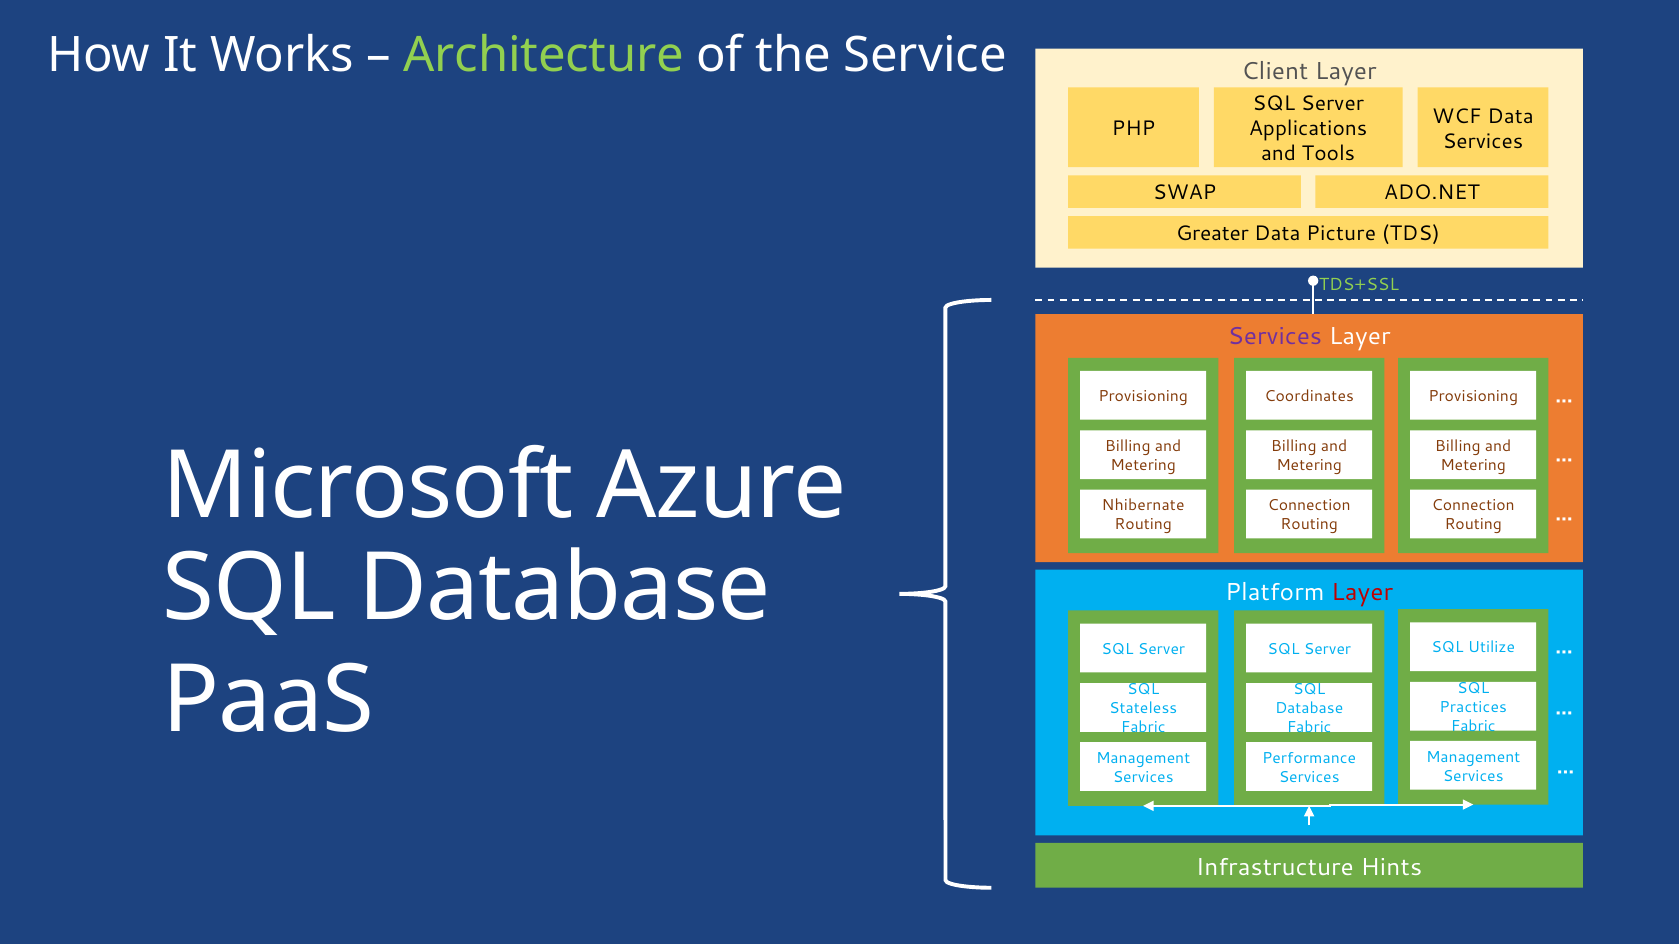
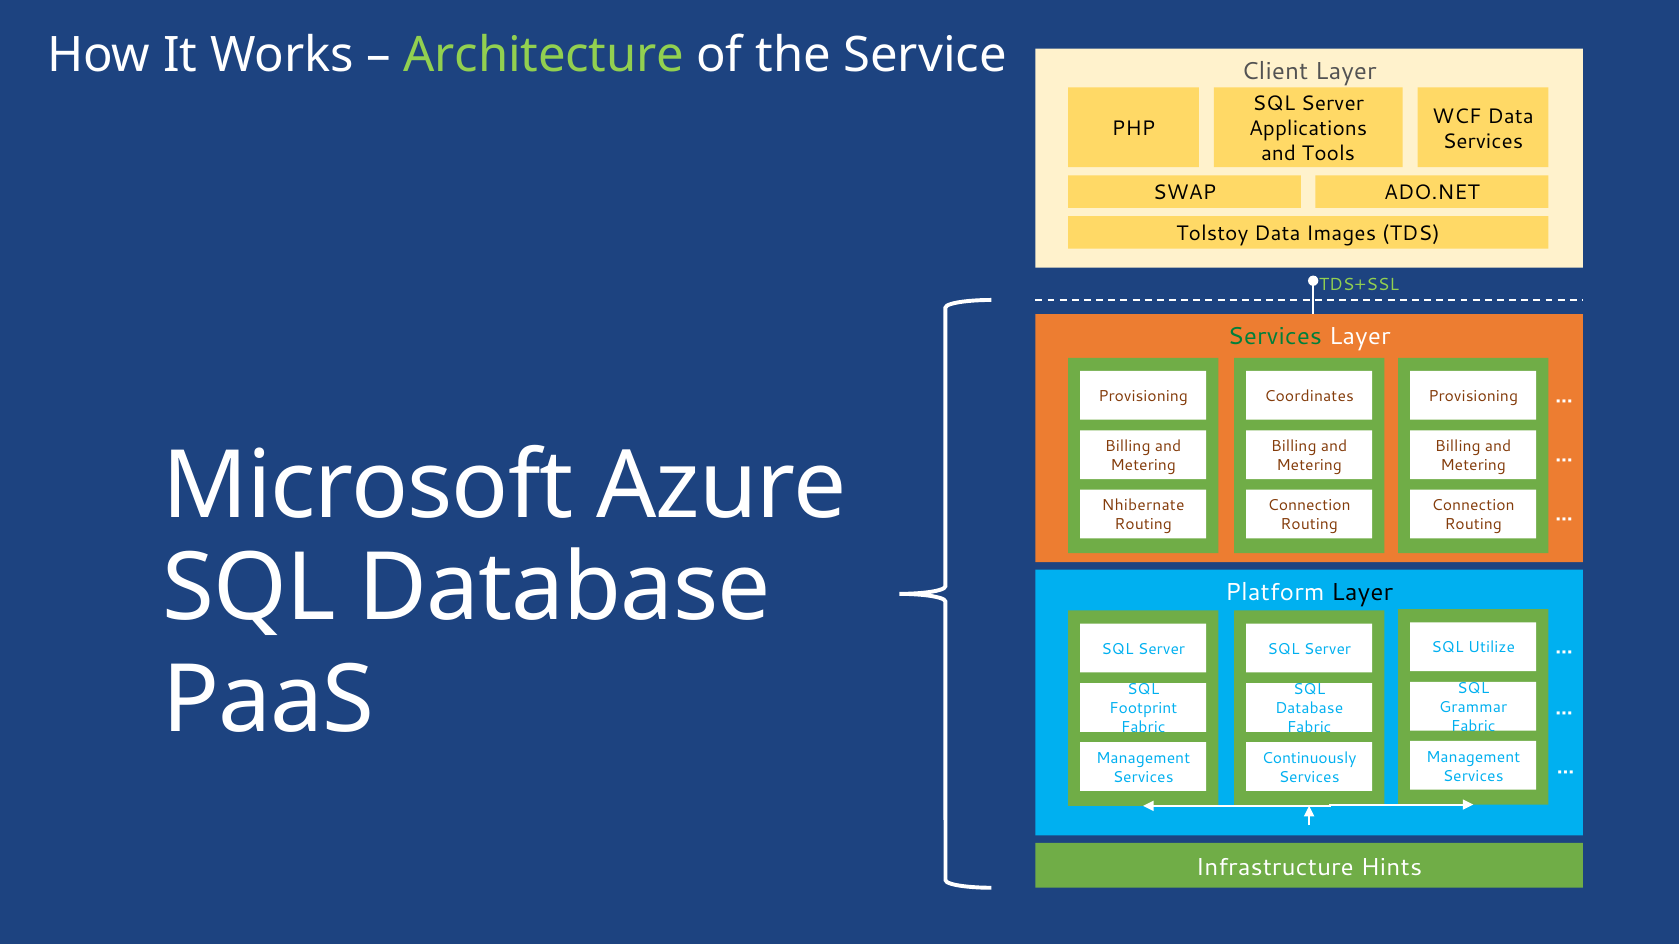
Greater: Greater -> Tolstoy
Picture: Picture -> Images
Services at (1275, 337) colour: purple -> green
Layer at (1362, 592) colour: red -> black
Practices: Practices -> Grammar
Stateless: Stateless -> Footprint
Performance: Performance -> Continuously
